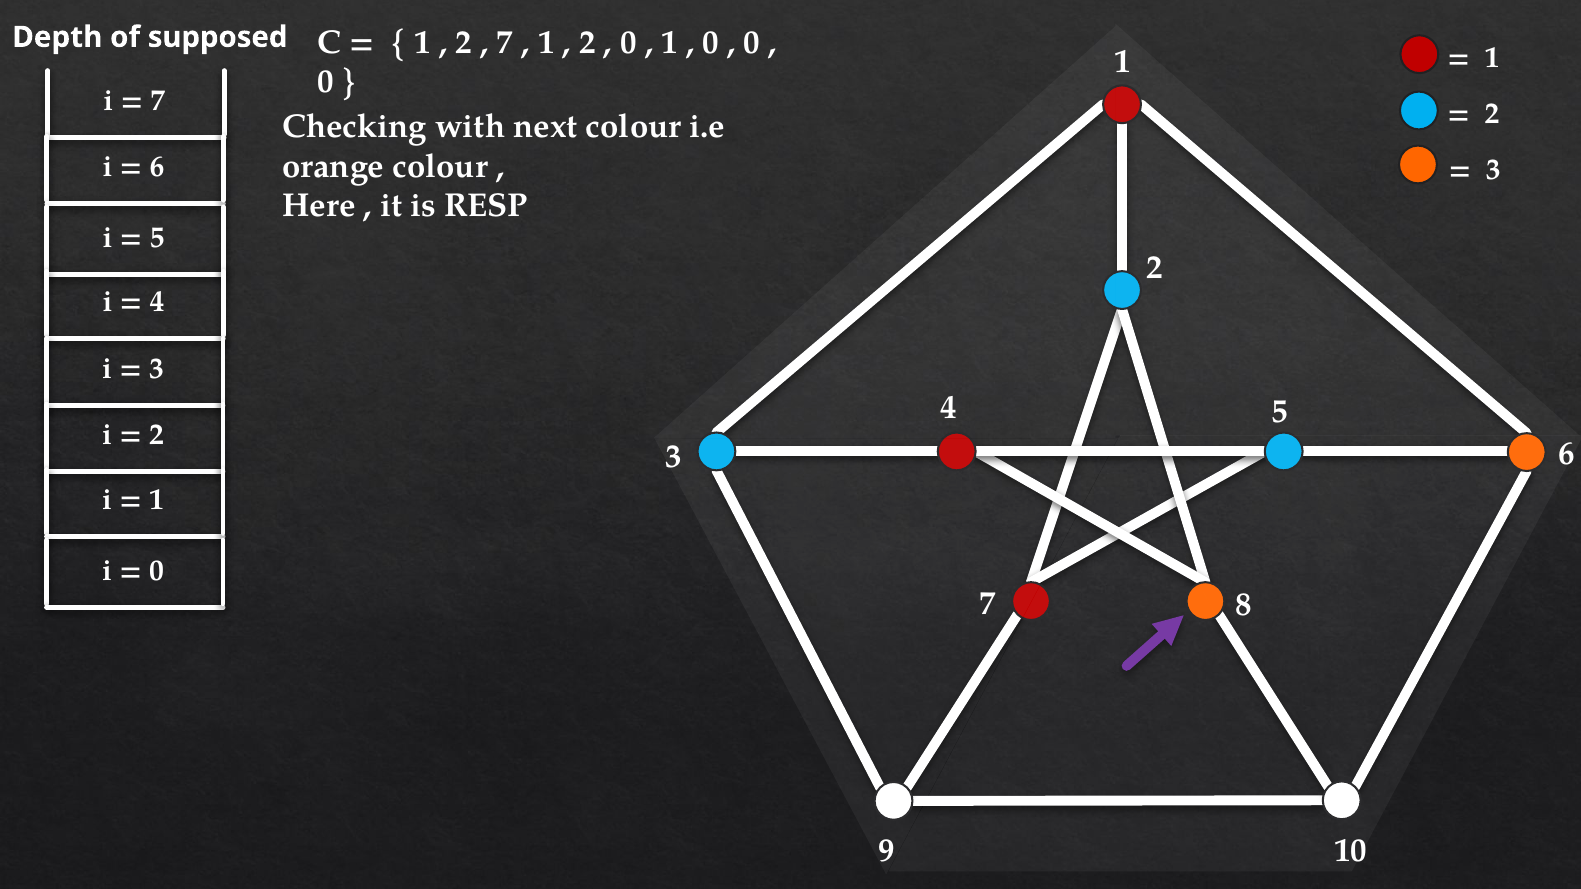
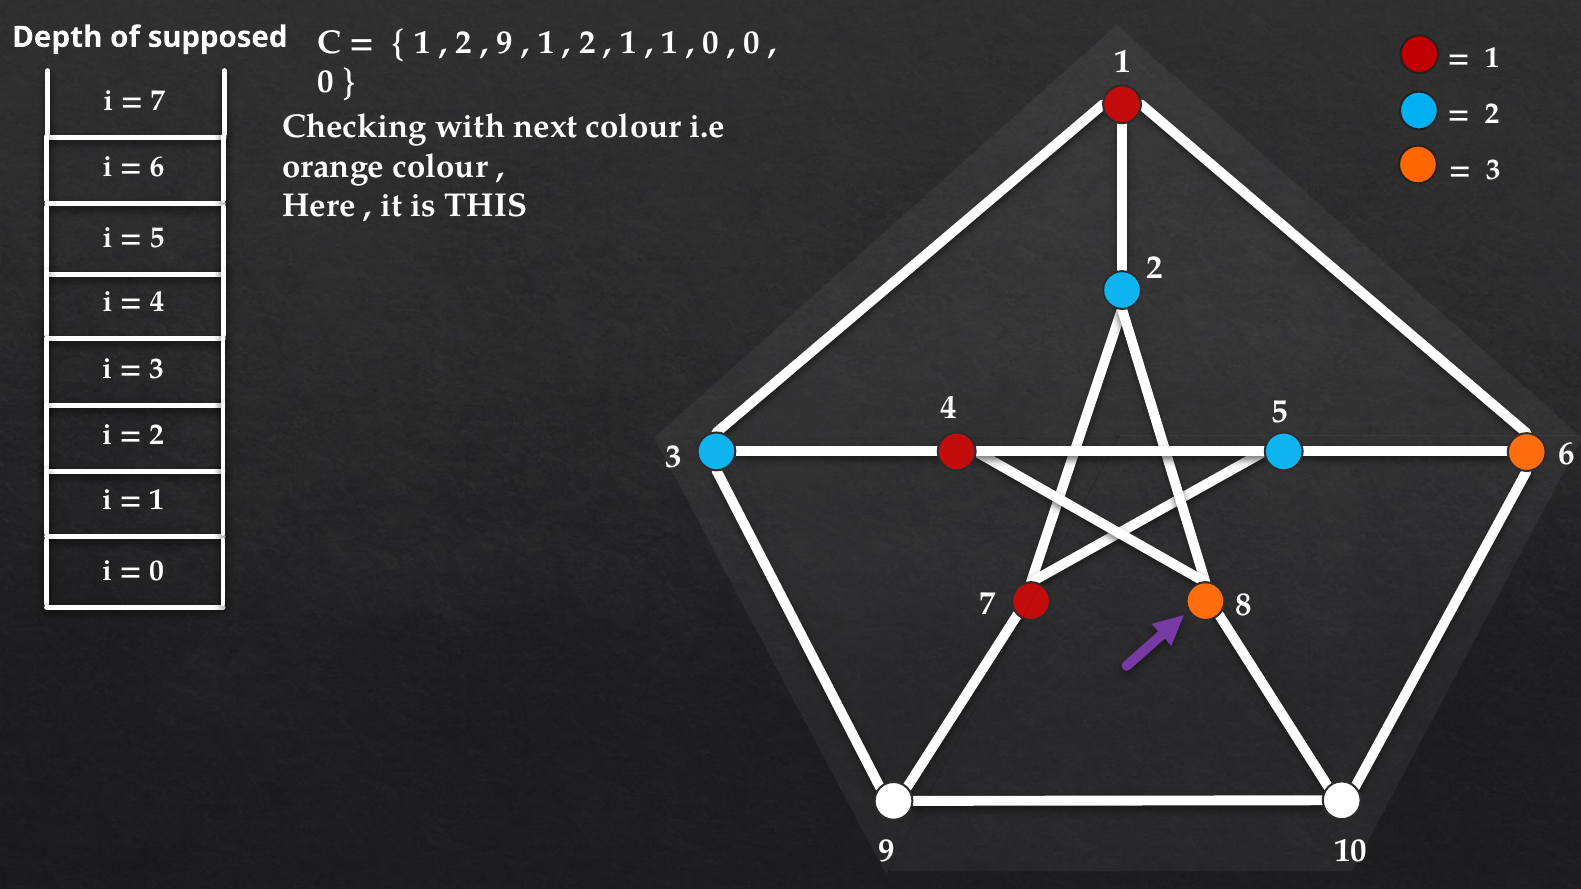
7 at (505, 42): 7 -> 9
0 at (629, 42): 0 -> 1
RESP: RESP -> THIS
